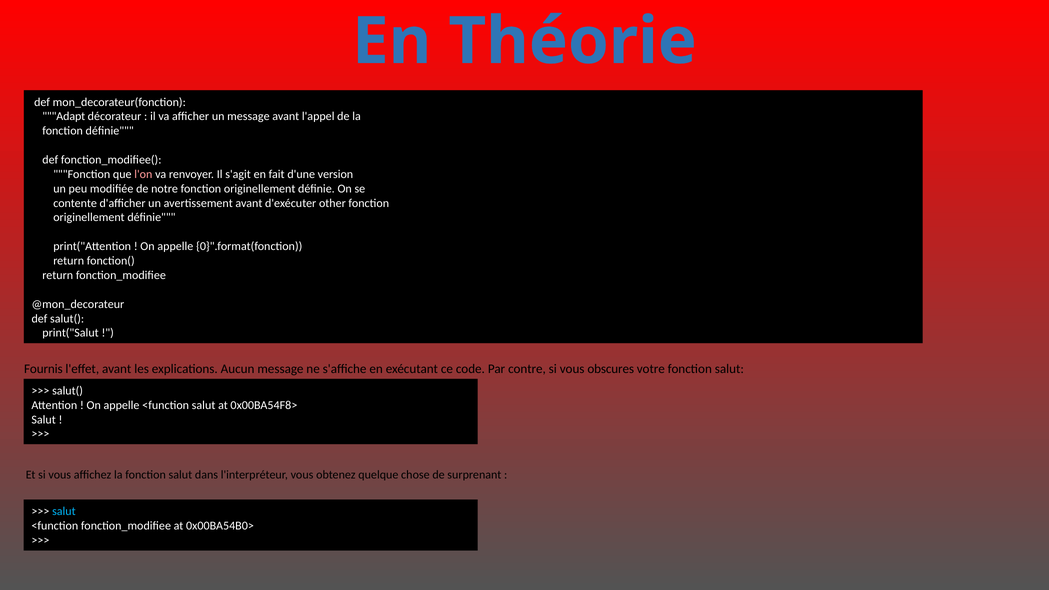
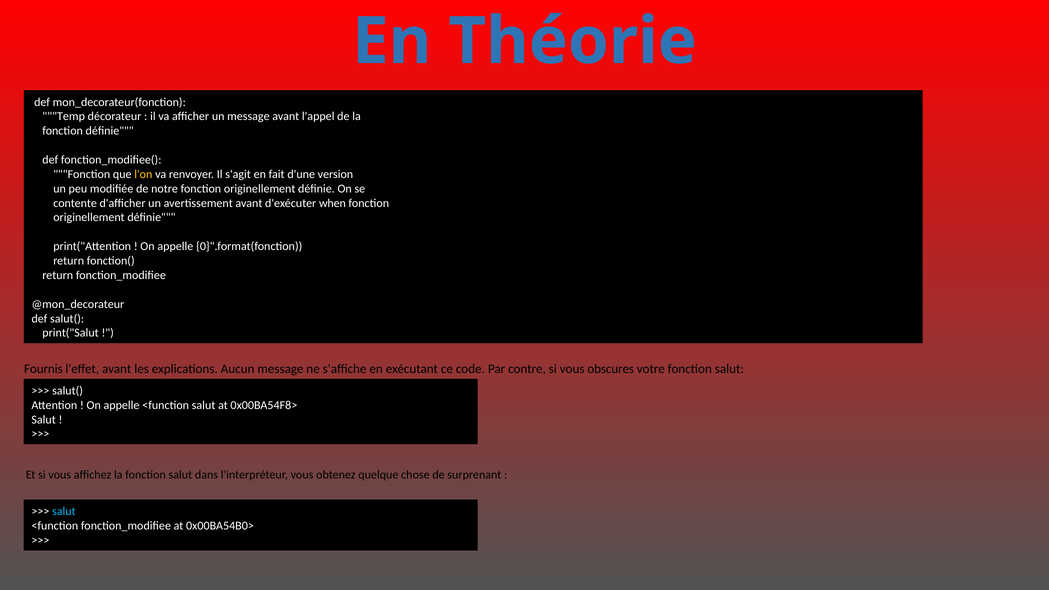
Adapt: Adapt -> Temp
l'on colour: pink -> yellow
other: other -> when
